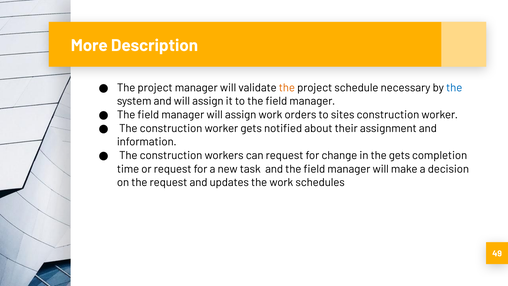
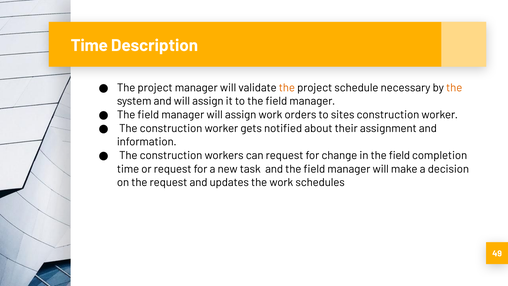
More at (89, 45): More -> Time
the at (454, 88) colour: blue -> orange
in the gets: gets -> field
